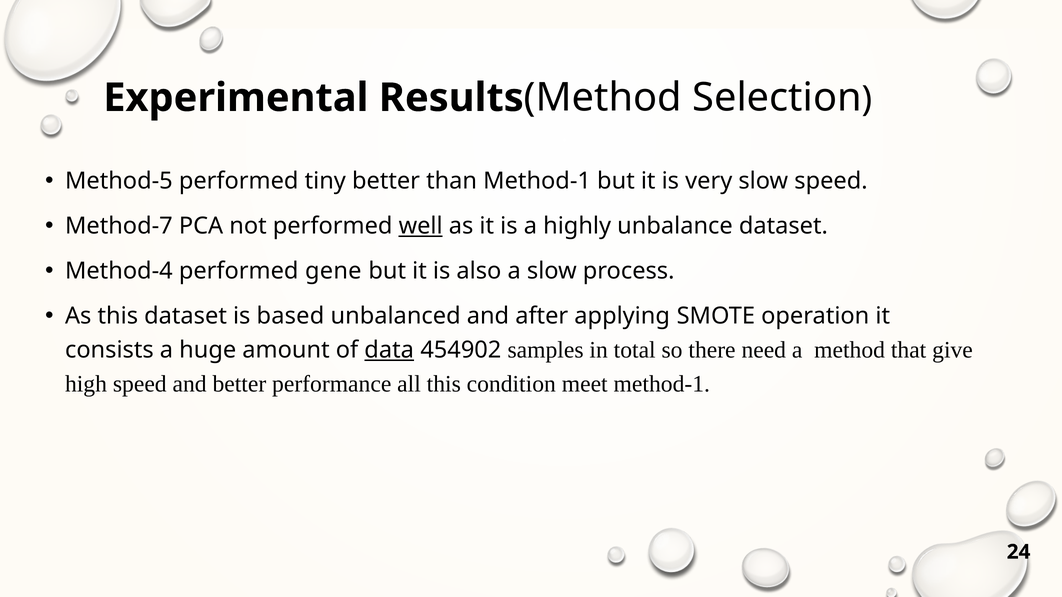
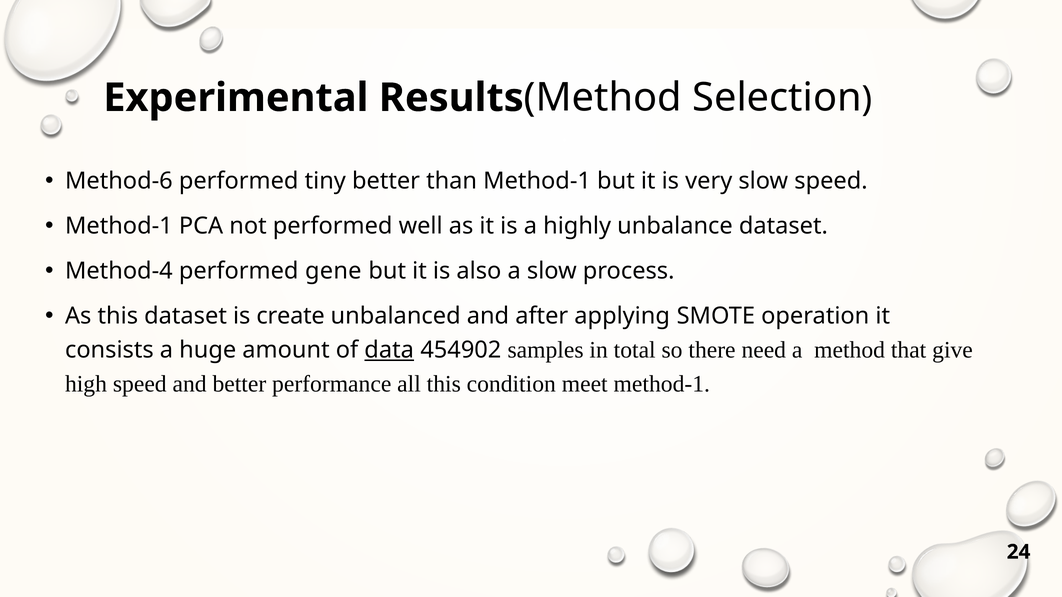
Method-5: Method-5 -> Method-6
Method-7 at (119, 226): Method-7 -> Method-1
well underline: present -> none
based: based -> create
